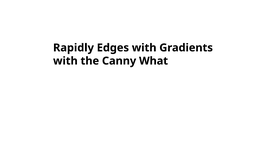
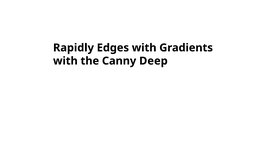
What: What -> Deep
